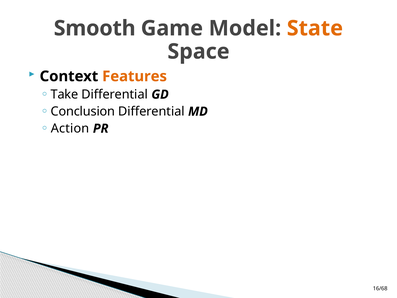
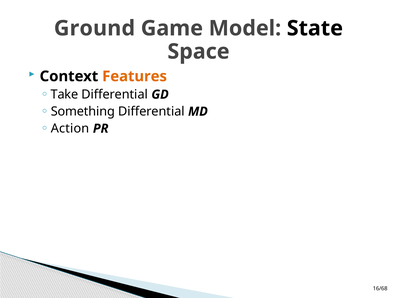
Smooth: Smooth -> Ground
State colour: orange -> black
Conclusion: Conclusion -> Something
